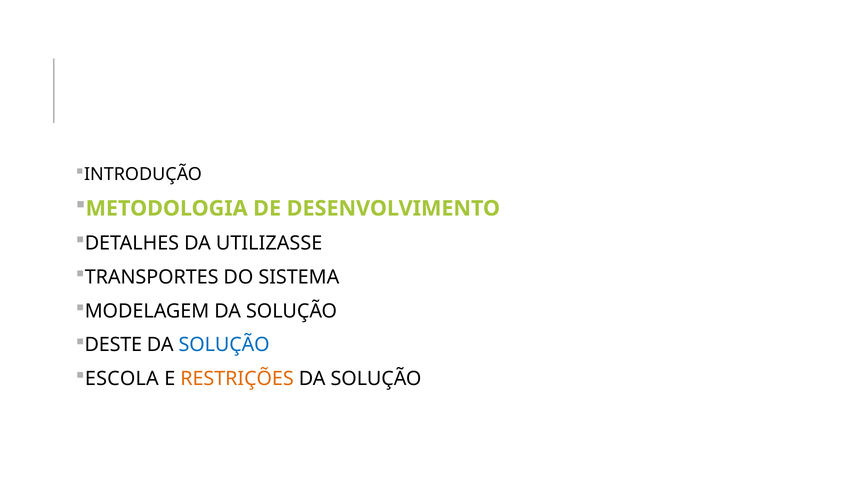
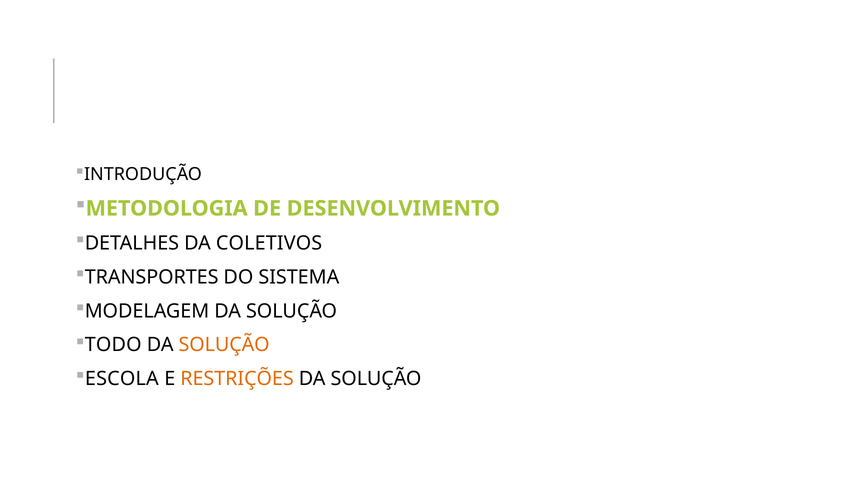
UTILIZASSE: UTILIZASSE -> COLETIVOS
DESTE: DESTE -> TODO
SOLUÇÃO at (224, 345) colour: blue -> orange
